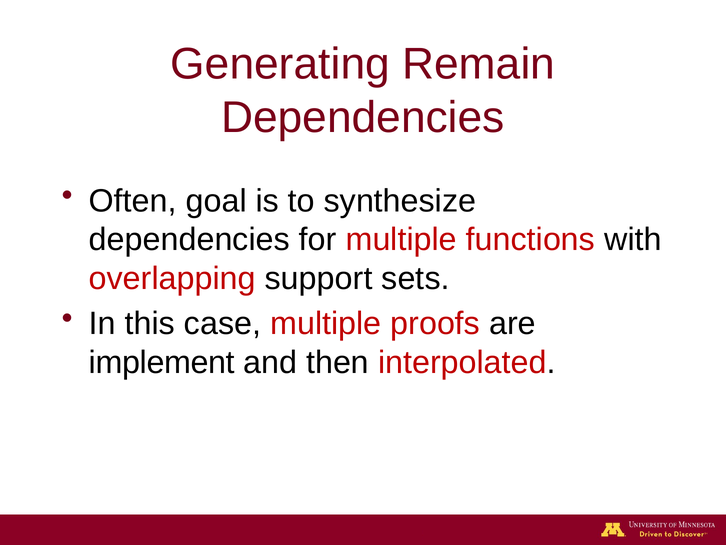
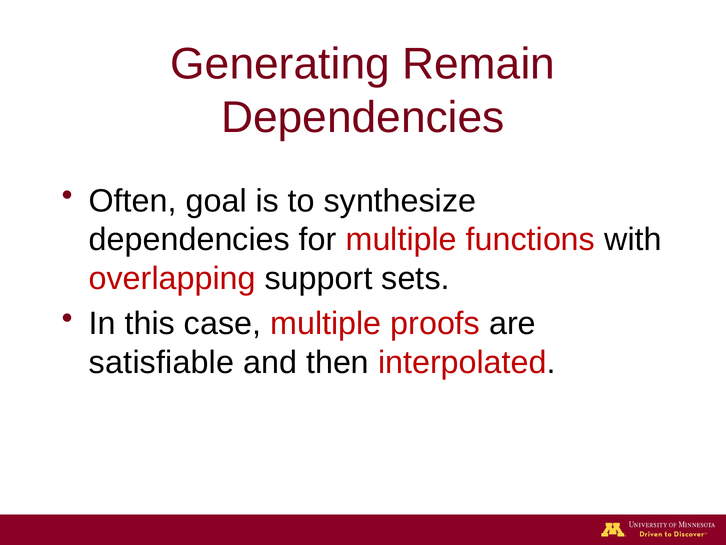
implement: implement -> satisfiable
